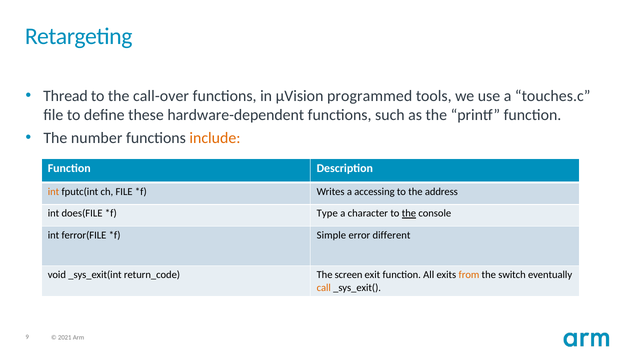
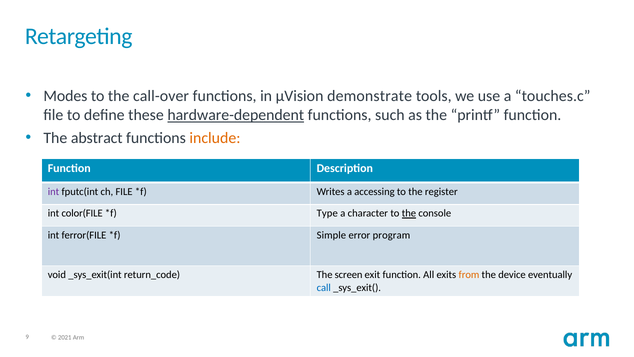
Thread: Thread -> Modes
programmed: programmed -> demonstrate
hardware-dependent underline: none -> present
number: number -> abstract
int at (54, 191) colour: orange -> purple
address: address -> register
does(FILE: does(FILE -> color(FILE
different: different -> program
switch: switch -> device
call colour: orange -> blue
